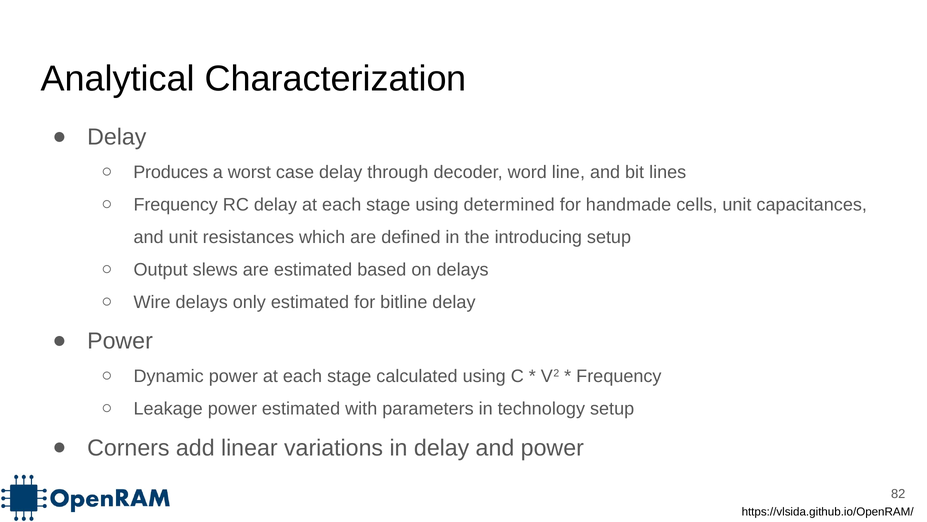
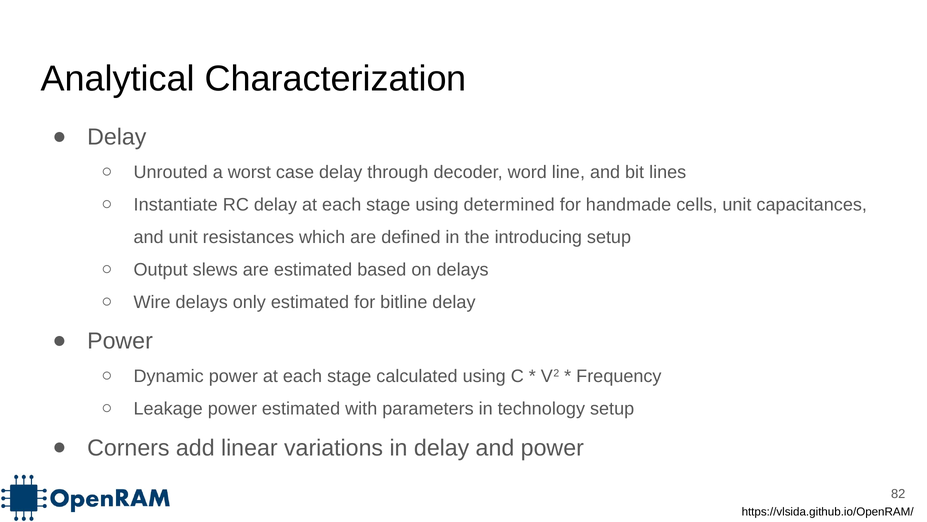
Produces: Produces -> Unrouted
Frequency at (176, 205): Frequency -> Instantiate
